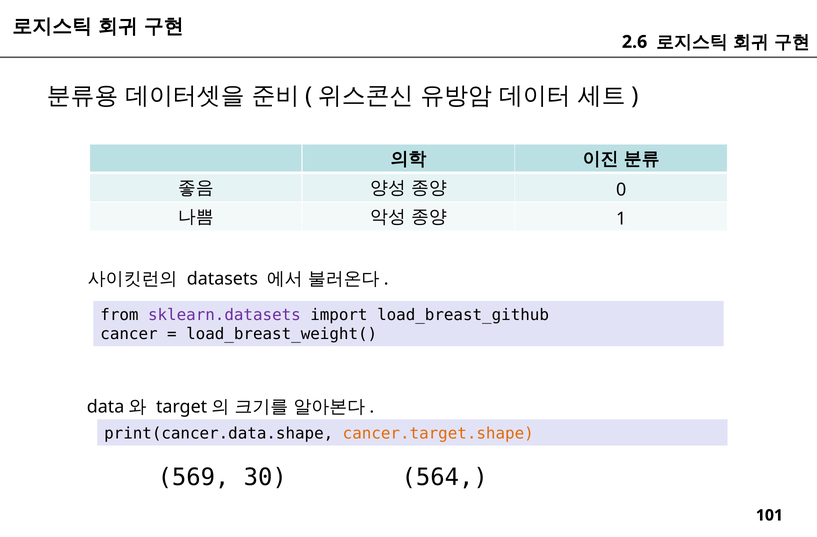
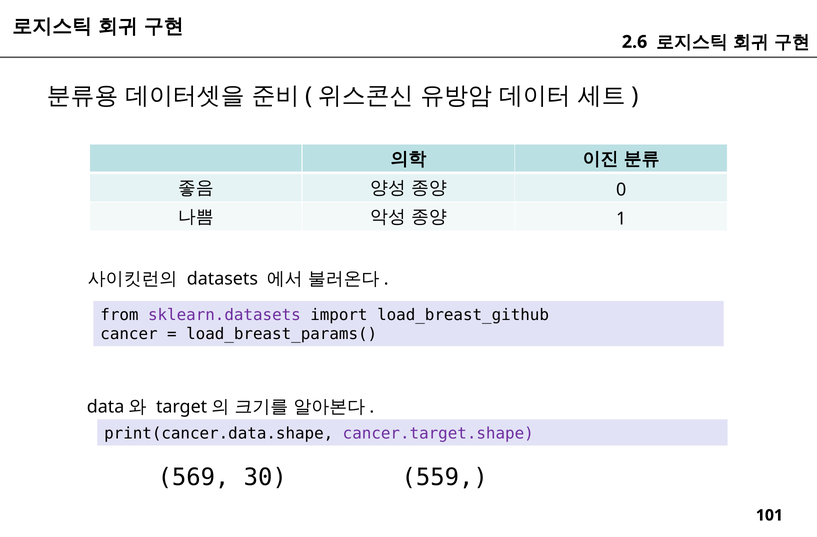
load_breast_weight(: load_breast_weight( -> load_breast_params(
cancer.target.shape colour: orange -> purple
564: 564 -> 559
